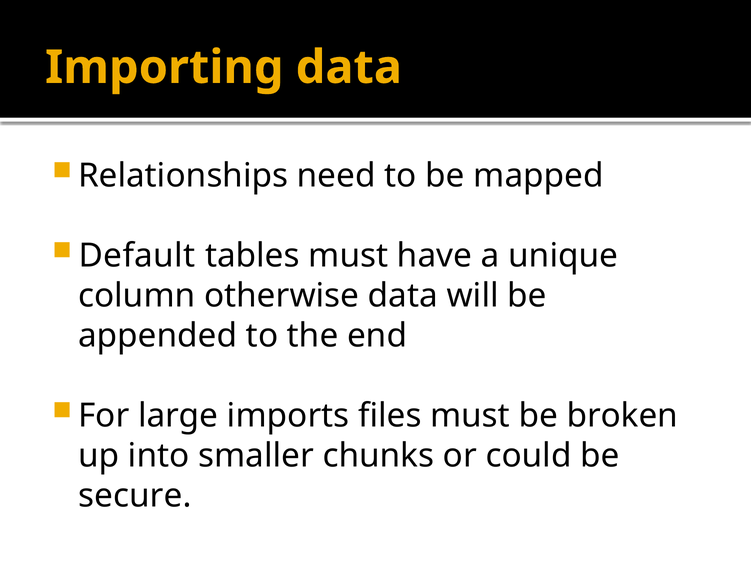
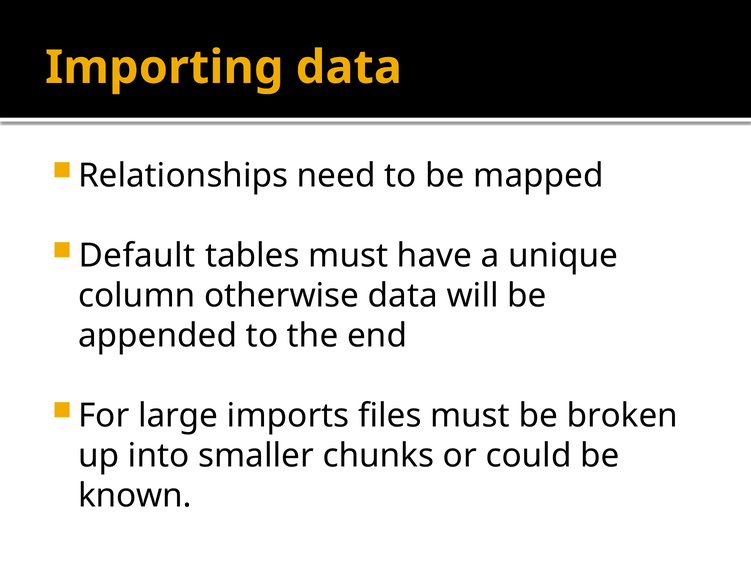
secure: secure -> known
